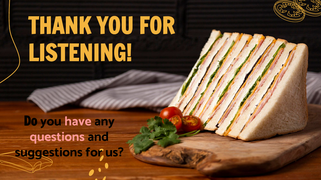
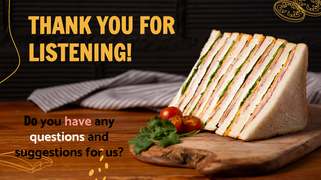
questions colour: pink -> white
